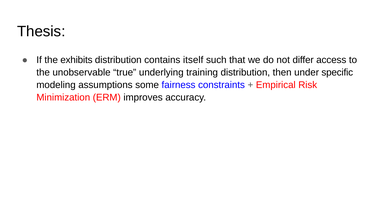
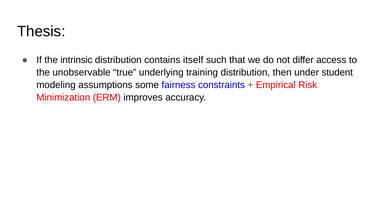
exhibits: exhibits -> intrinsic
specific: specific -> student
